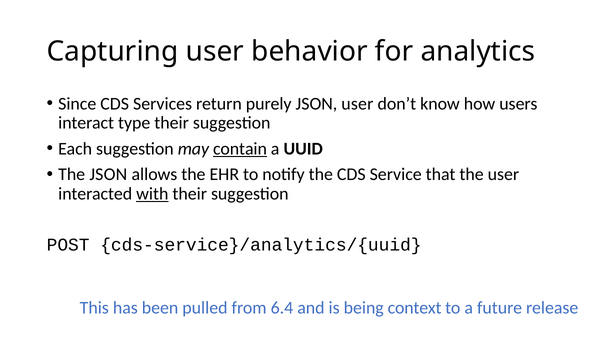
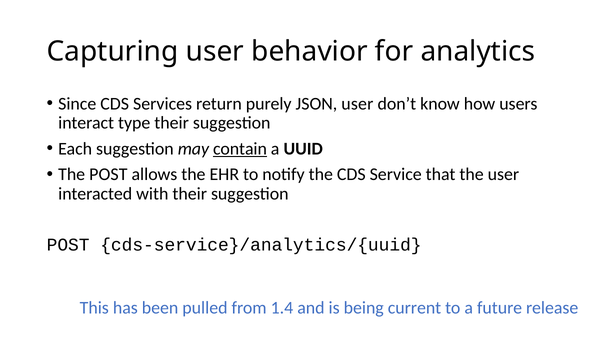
The JSON: JSON -> POST
with underline: present -> none
6.4: 6.4 -> 1.4
context: context -> current
